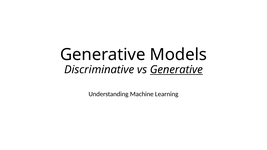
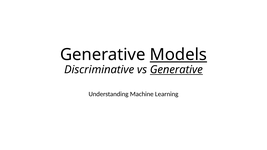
Models underline: none -> present
